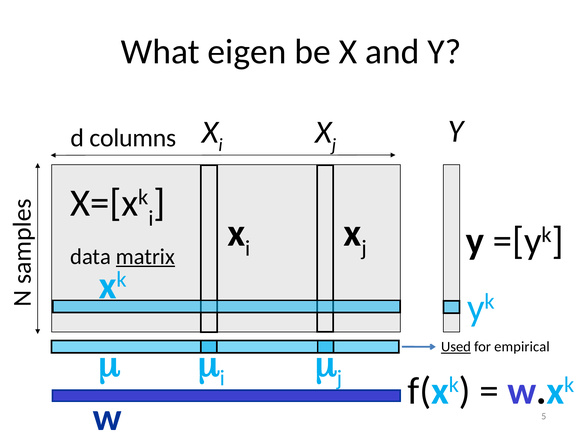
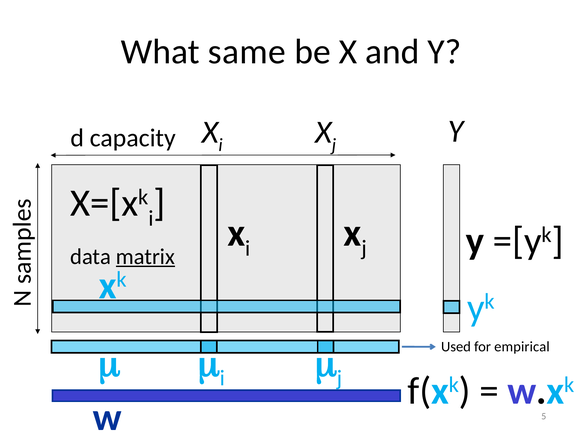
eigen: eigen -> same
columns: columns -> capacity
Used underline: present -> none
